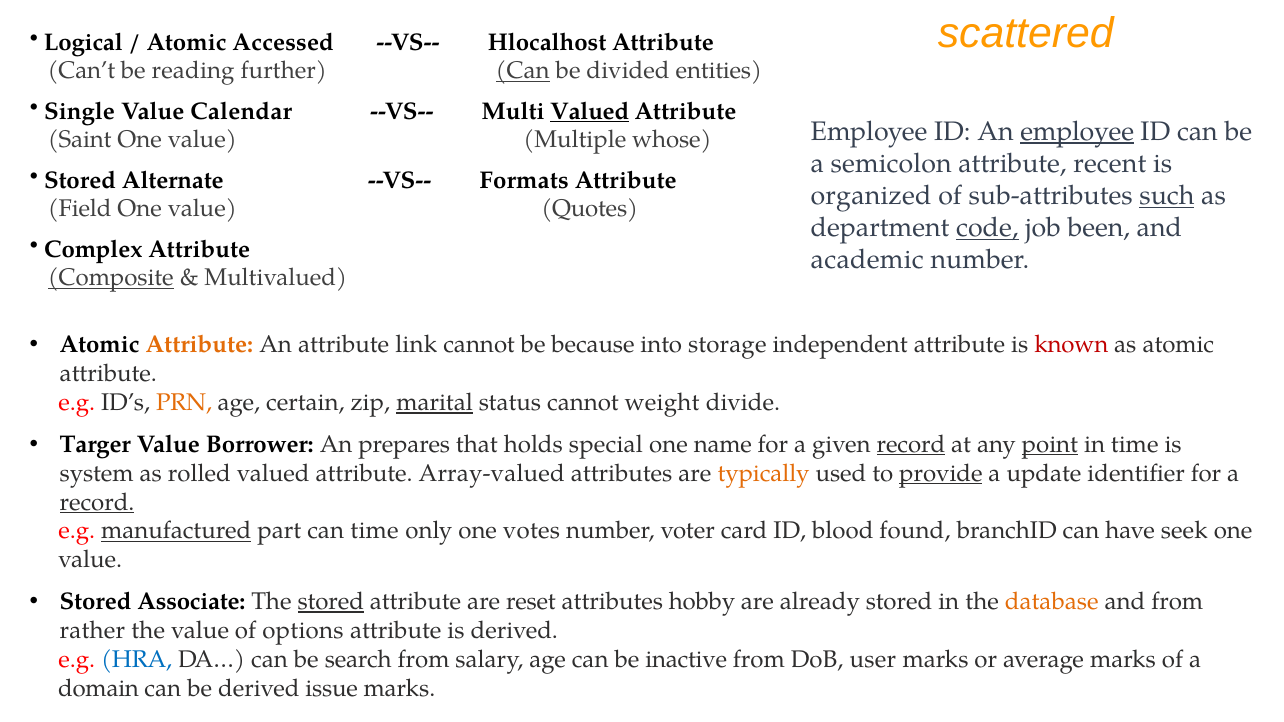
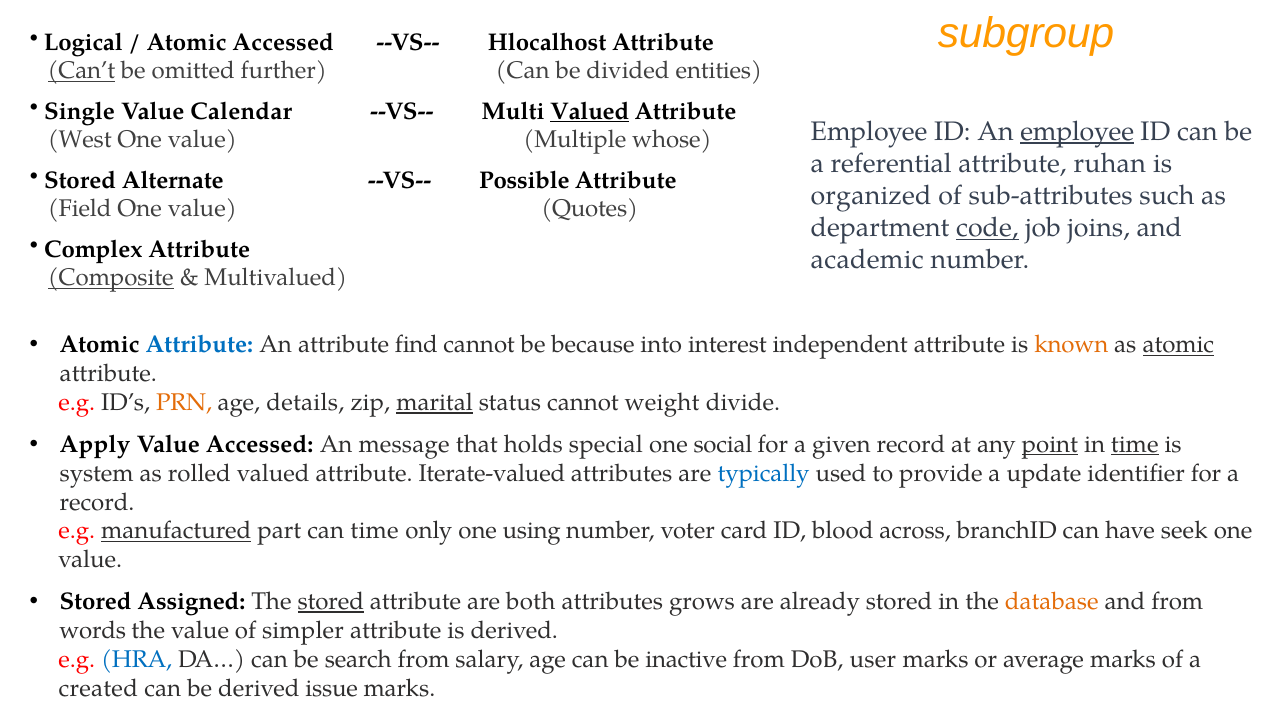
scattered: scattered -> subgroup
Can’t underline: none -> present
reading: reading -> omitted
Can at (523, 71) underline: present -> none
Saint: Saint -> West
semicolon: semicolon -> referential
recent: recent -> ruhan
Formats: Formats -> Possible
such underline: present -> none
been: been -> joins
Attribute at (199, 345) colour: orange -> blue
link: link -> find
storage: storage -> interest
known colour: red -> orange
atomic at (1178, 345) underline: none -> present
certain: certain -> details
Targer: Targer -> Apply
Value Borrower: Borrower -> Accessed
prepares: prepares -> message
name: name -> social
record at (911, 445) underline: present -> none
time at (1135, 445) underline: none -> present
Array-valued: Array-valued -> Iterate-valued
typically colour: orange -> blue
provide underline: present -> none
record at (97, 502) underline: present -> none
votes: votes -> using
found: found -> across
Associate: Associate -> Assigned
reset: reset -> both
hobby: hobby -> grows
rather: rather -> words
options: options -> simpler
domain: domain -> created
